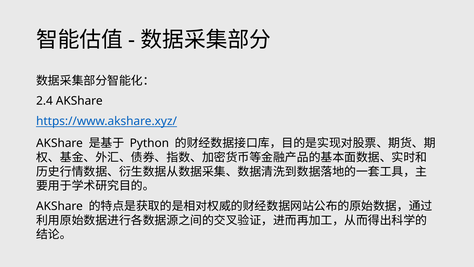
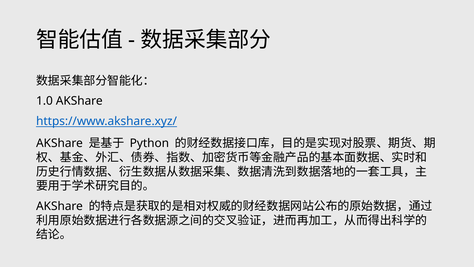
2.4: 2.4 -> 1.0
